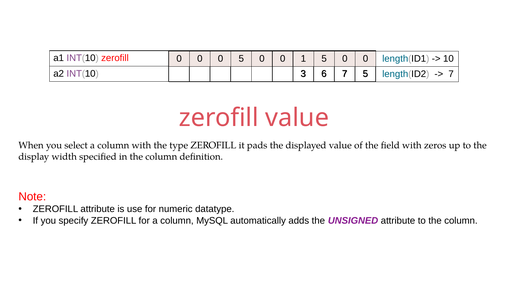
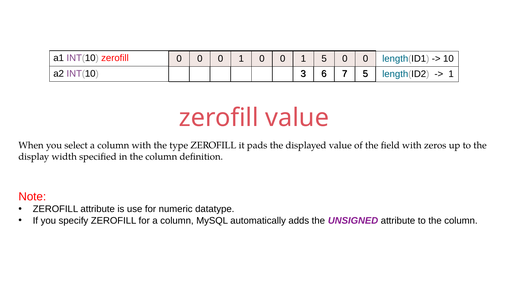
0 0 0 5: 5 -> 1
7 at (451, 74): 7 -> 1
